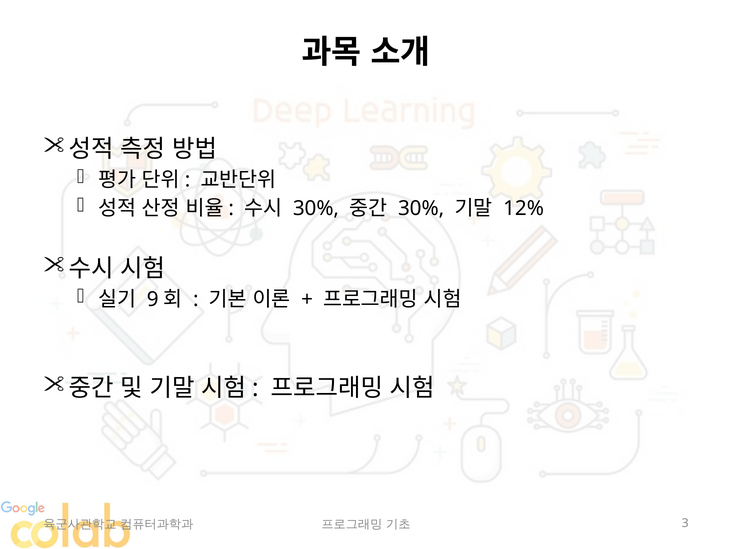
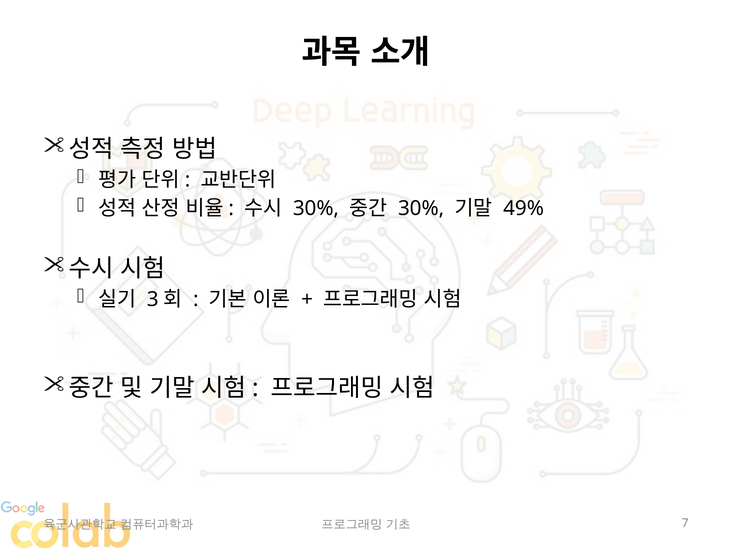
12%: 12% -> 49%
9: 9 -> 3
3: 3 -> 7
